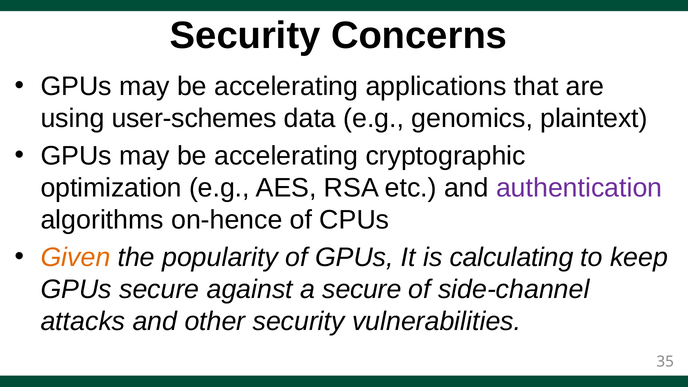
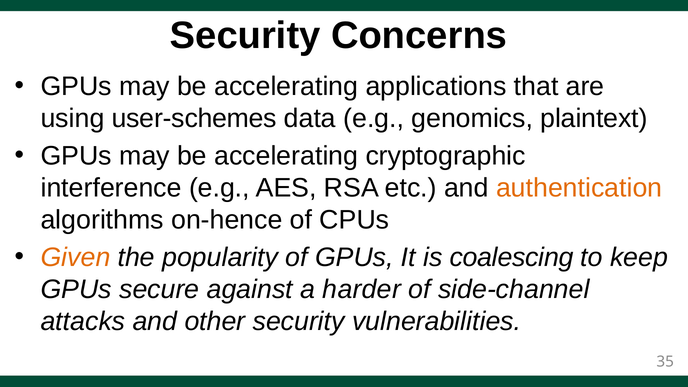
optimization: optimization -> interference
authentication colour: purple -> orange
calculating: calculating -> coalescing
a secure: secure -> harder
